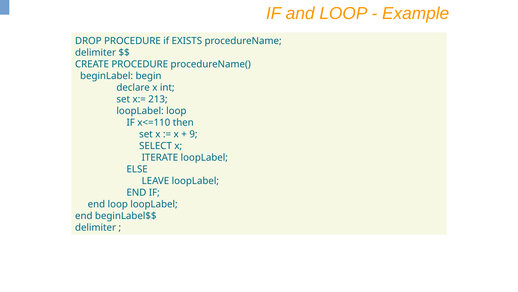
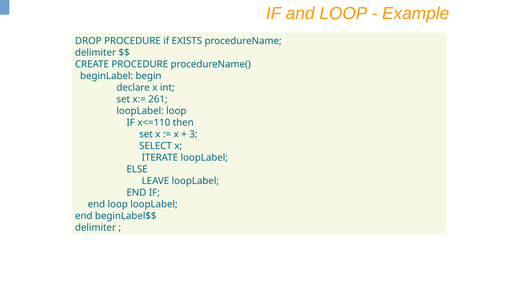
213: 213 -> 261
9: 9 -> 3
